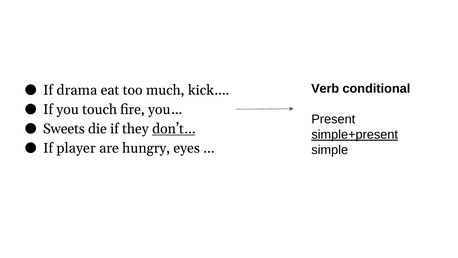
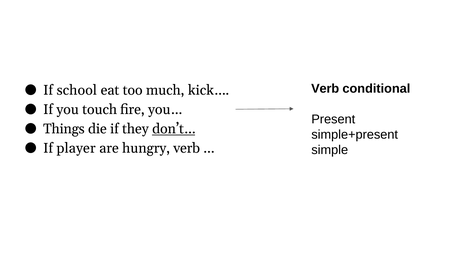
drama: drama -> school
Sweets: Sweets -> Things
simple+present underline: present -> none
hungry eyes: eyes -> verb
